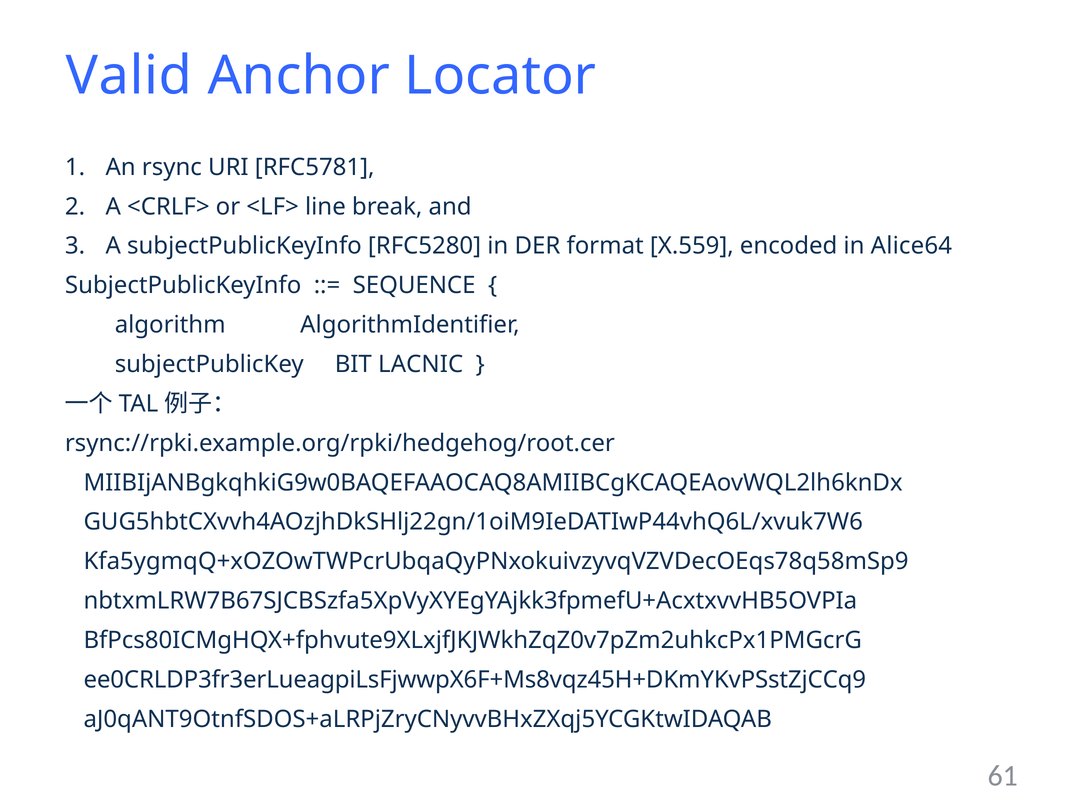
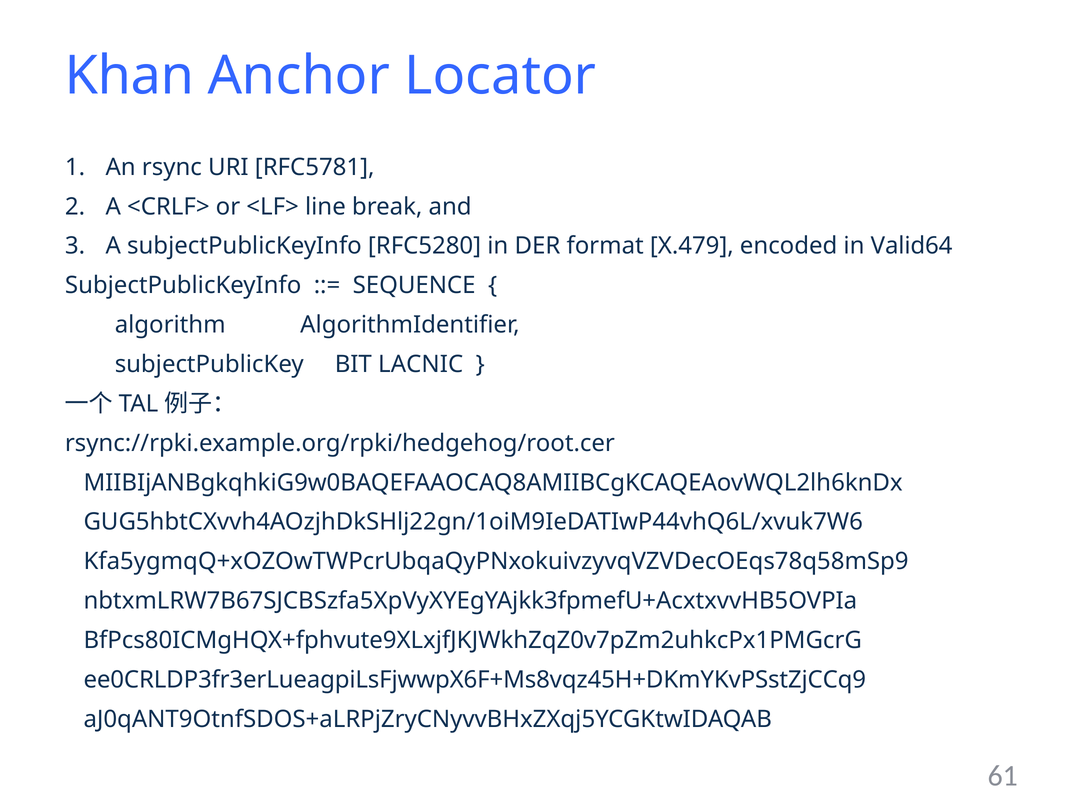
Valid: Valid -> Khan
X.559: X.559 -> X.479
Alice64: Alice64 -> Valid64
